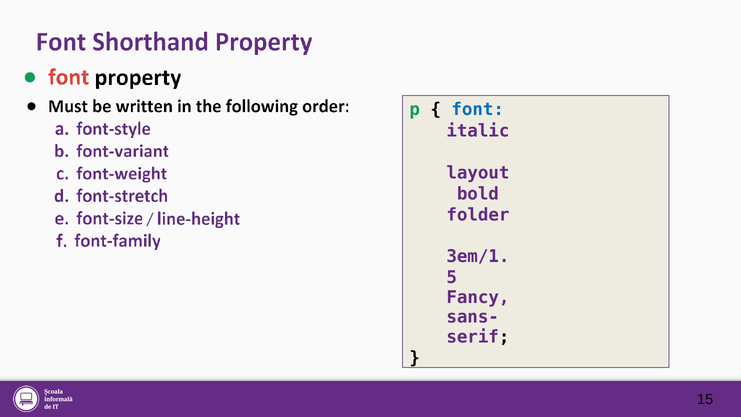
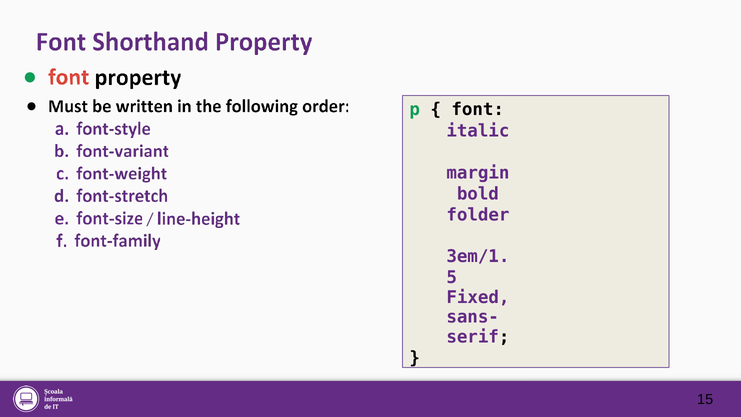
font colour: blue -> black
layout: layout -> margin
Fancy: Fancy -> Fixed
